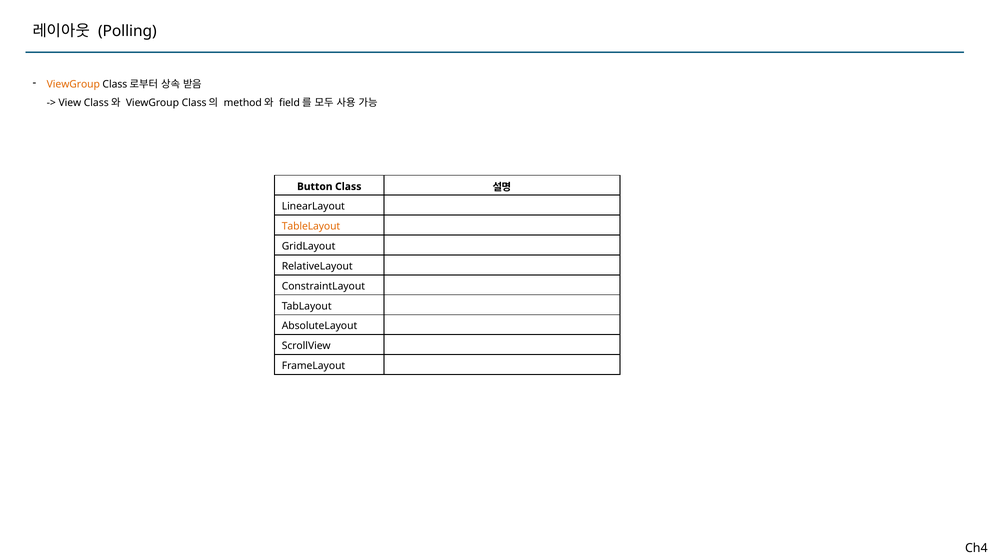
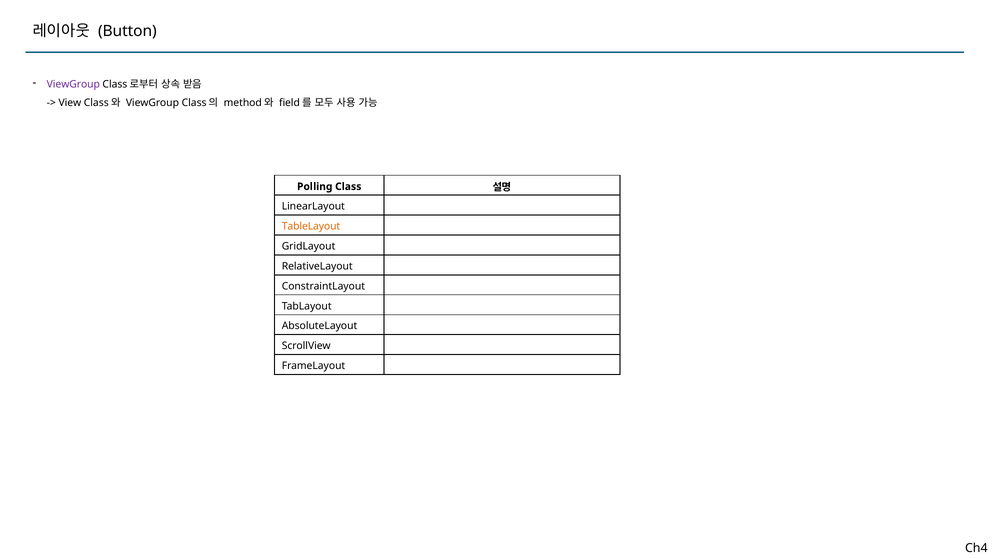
Polling: Polling -> Button
ViewGroup at (73, 84) colour: orange -> purple
Button: Button -> Polling
